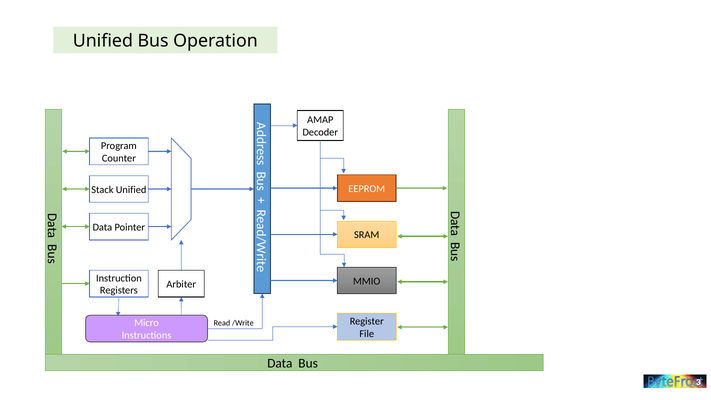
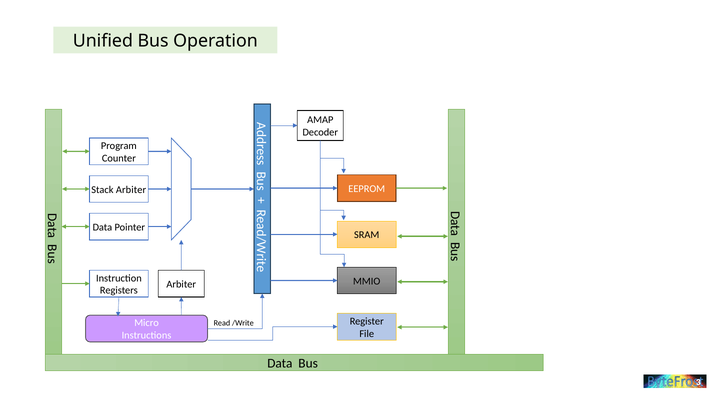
Stack Unified: Unified -> Arbiter
